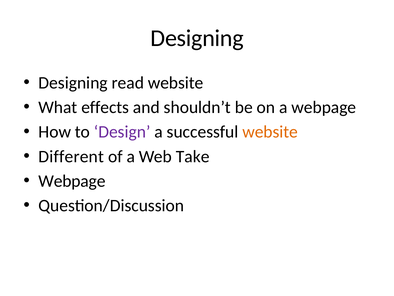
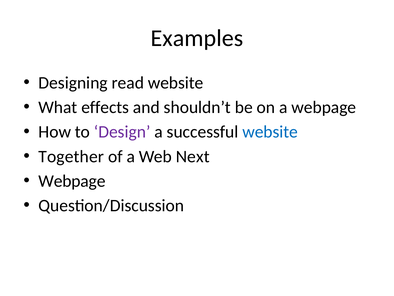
Designing at (197, 38): Designing -> Examples
website at (270, 132) colour: orange -> blue
Different: Different -> Together
Take: Take -> Next
